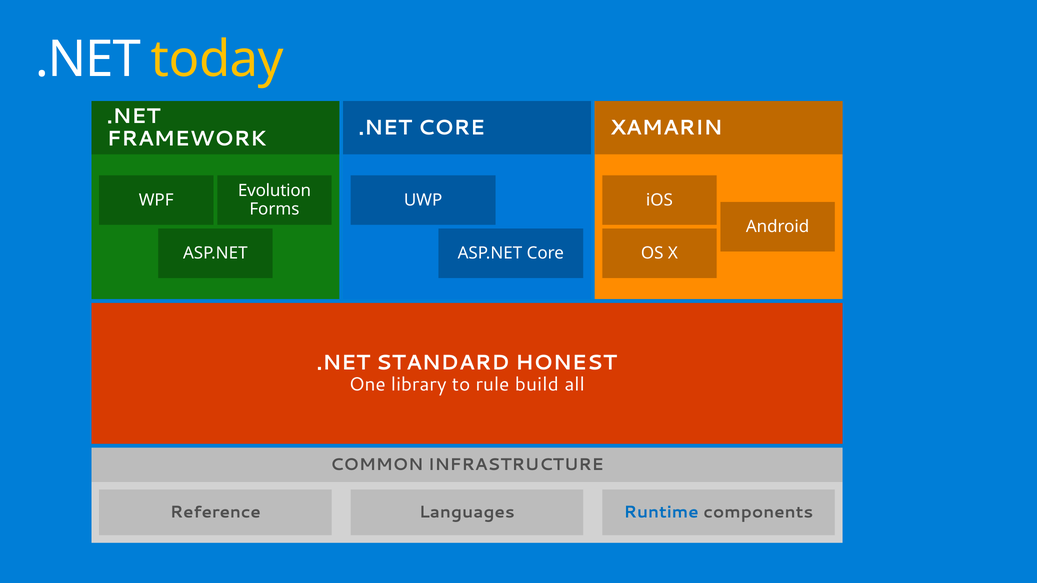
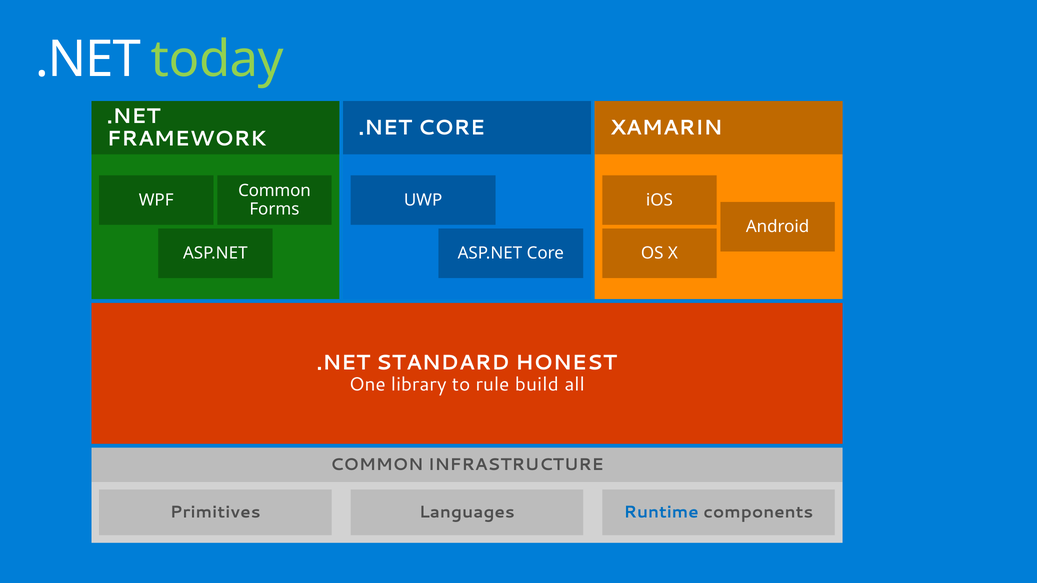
today colour: yellow -> light green
Evolution at (274, 191): Evolution -> Common
Reference: Reference -> Primitives
